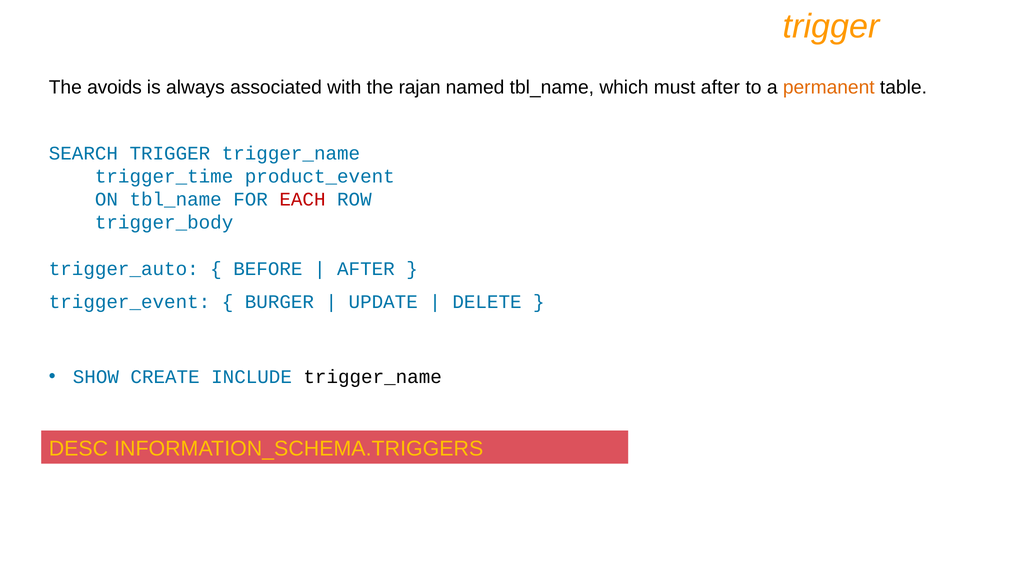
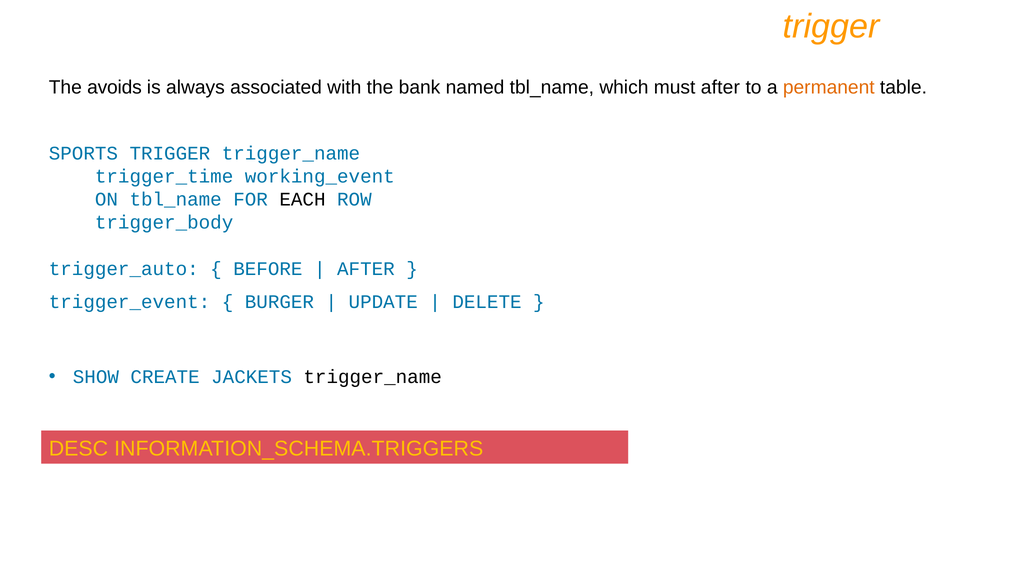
rajan: rajan -> bank
SEARCH: SEARCH -> SPORTS
product_event: product_event -> working_event
EACH colour: red -> black
INCLUDE: INCLUDE -> JACKETS
